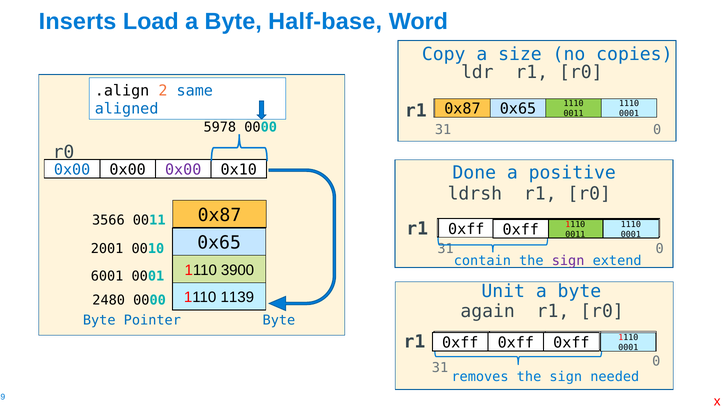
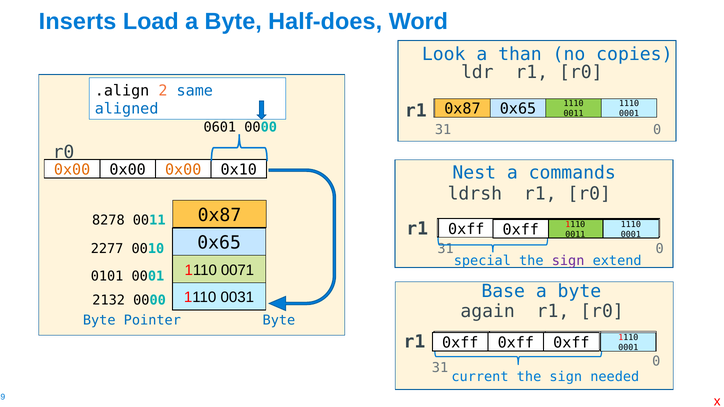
Half-base: Half-base -> Half-does
Copy: Copy -> Look
size: size -> than
5978: 5978 -> 0601
0x00 at (72, 170) colour: blue -> orange
0x00 at (183, 170) colour: purple -> orange
Done: Done -> Nest
positive: positive -> commands
3566: 3566 -> 8278
2001: 2001 -> 2277
contain: contain -> special
3900: 3900 -> 0071
6001: 6001 -> 0101
Unit: Unit -> Base
1139: 1139 -> 0031
2480: 2480 -> 2132
removes: removes -> current
